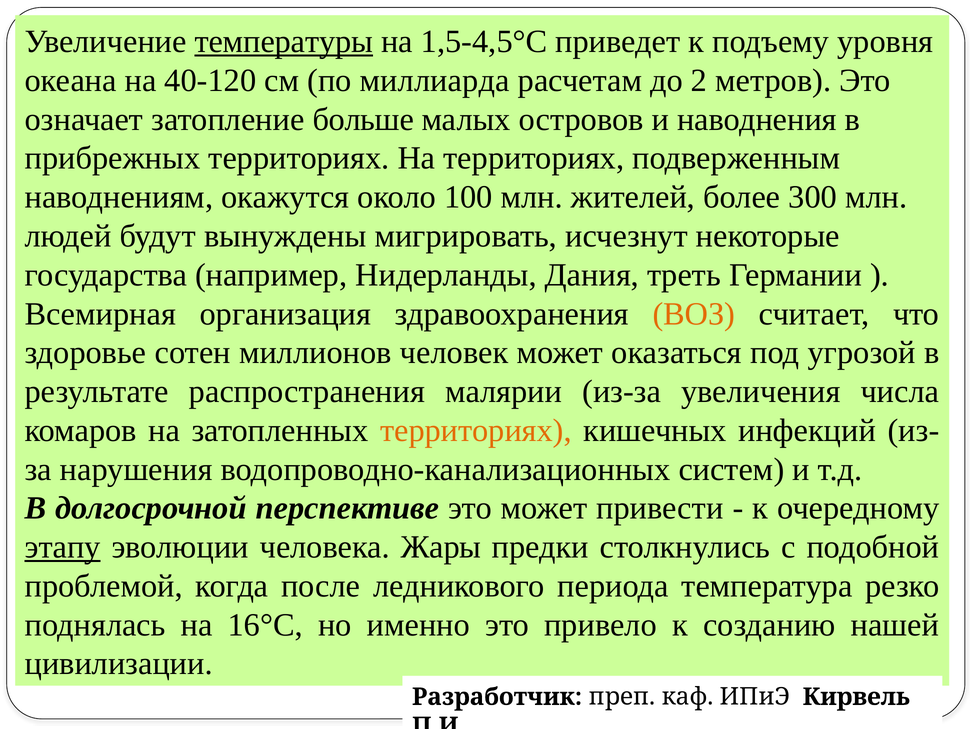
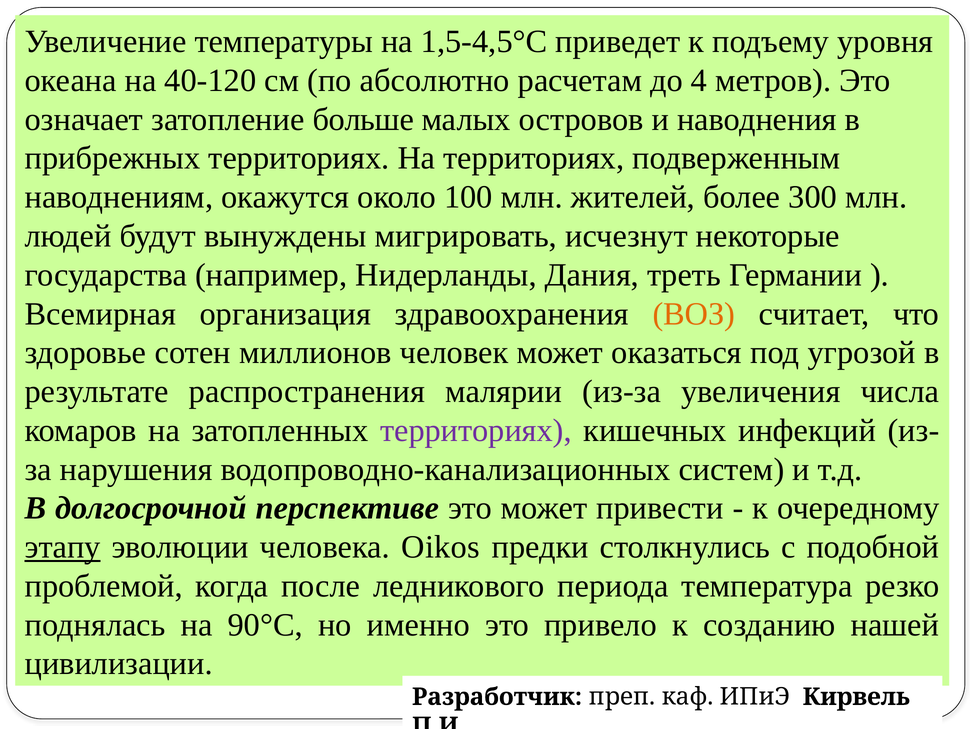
температуры underline: present -> none
миллиарда: миллиарда -> абсолютно
2: 2 -> 4
территориях at (476, 430) colour: orange -> purple
Жары: Жары -> Oikos
16°С: 16°С -> 90°С
